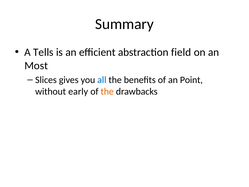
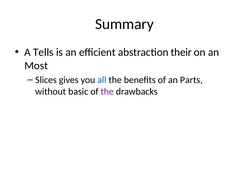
field: field -> their
Point: Point -> Parts
early: early -> basic
the at (107, 91) colour: orange -> purple
